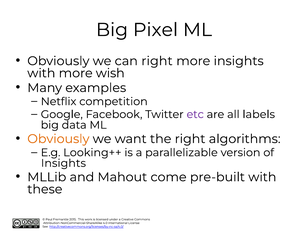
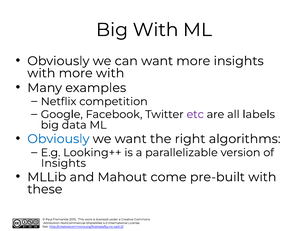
Big Pixel: Pixel -> With
can right: right -> want
more wish: wish -> with
Obviously at (58, 139) colour: orange -> blue
